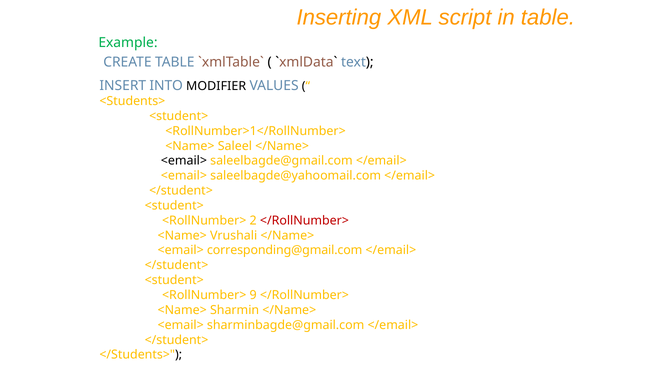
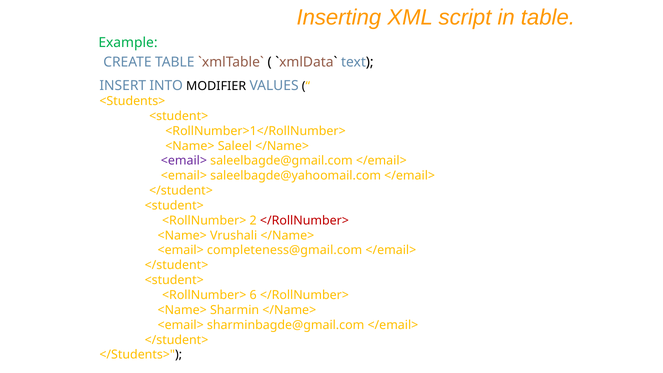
<email> at (184, 161) colour: black -> purple
corresponding@gmail.com: corresponding@gmail.com -> completeness@gmail.com
9: 9 -> 6
